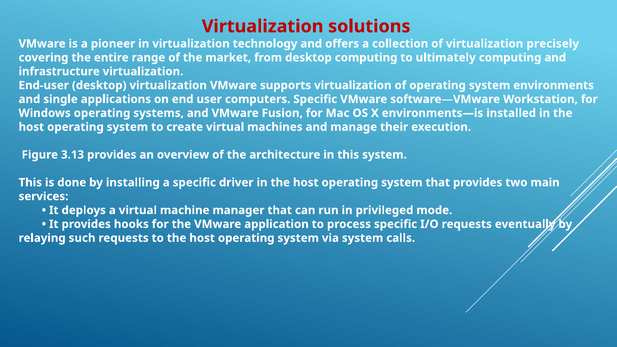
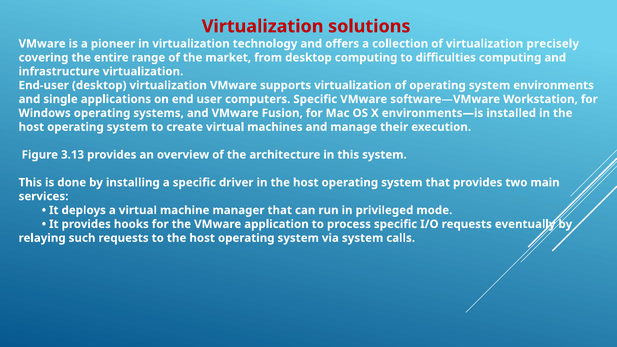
ultimately: ultimately -> difficulties
